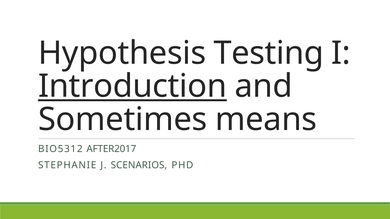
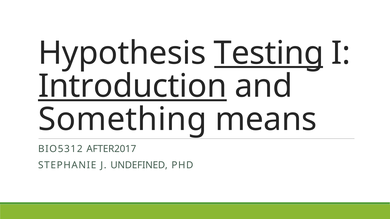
Testing underline: none -> present
Sometimes: Sometimes -> Something
SCENARIOS: SCENARIOS -> UNDEFINED
